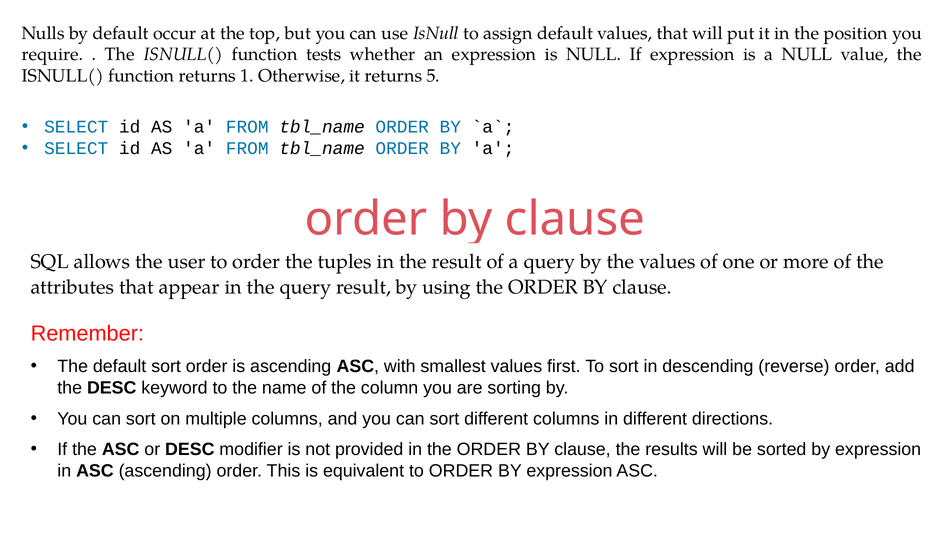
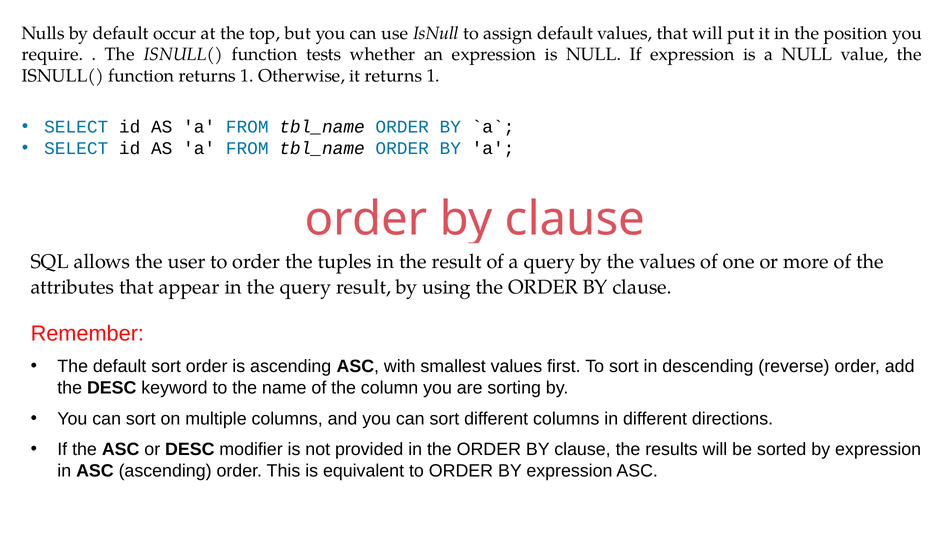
it returns 5: 5 -> 1
